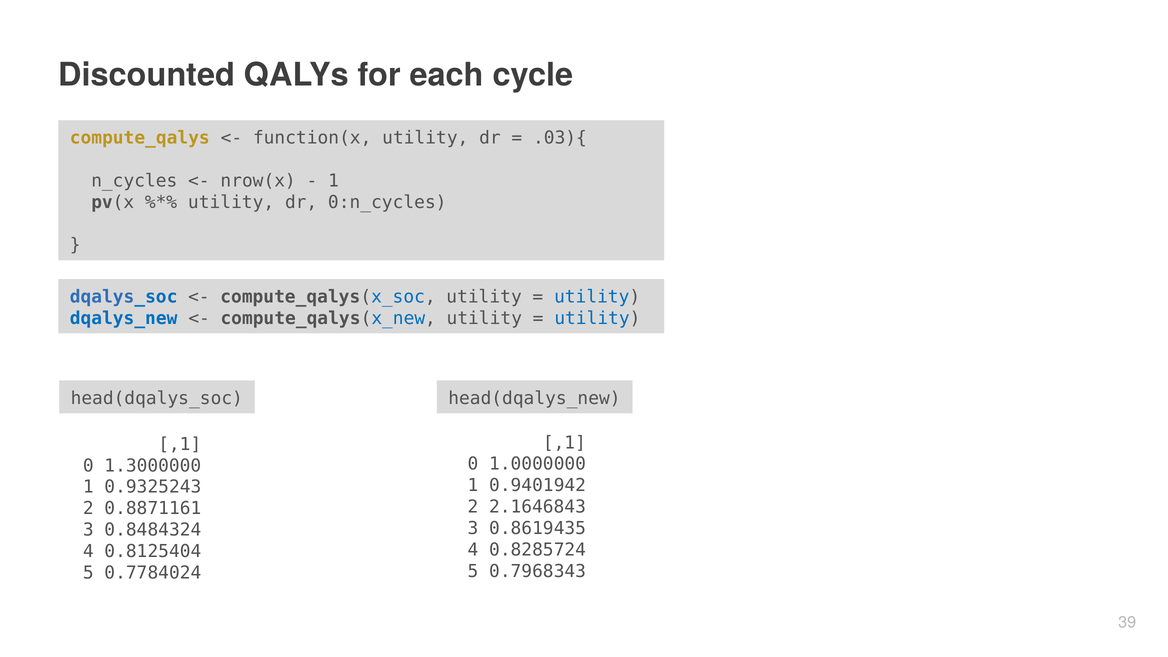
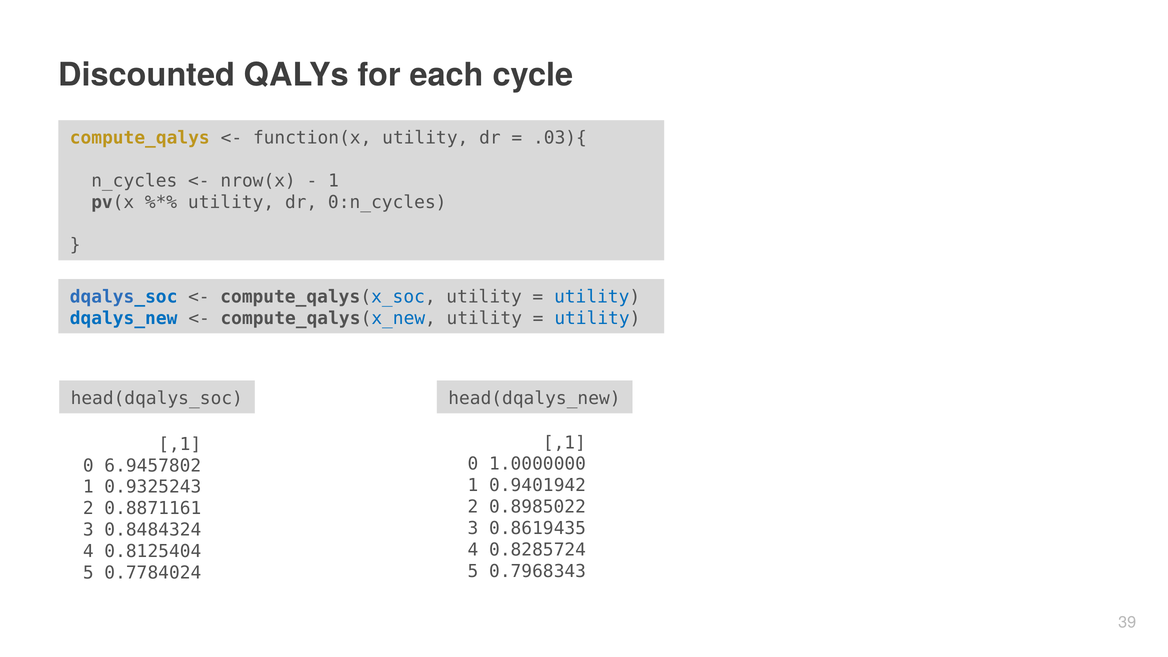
1.3000000: 1.3000000 -> 6.9457802
2.1646843: 2.1646843 -> 0.8985022
